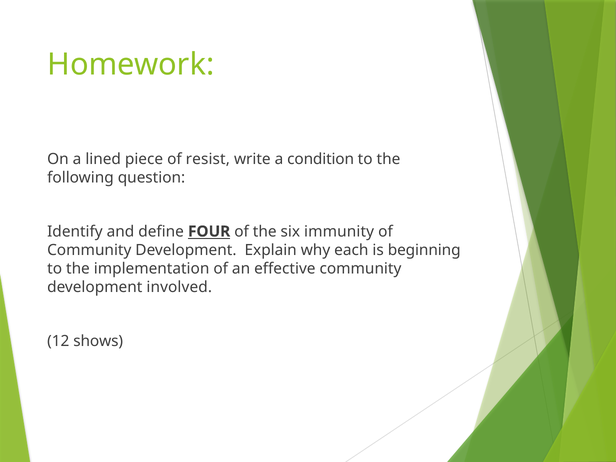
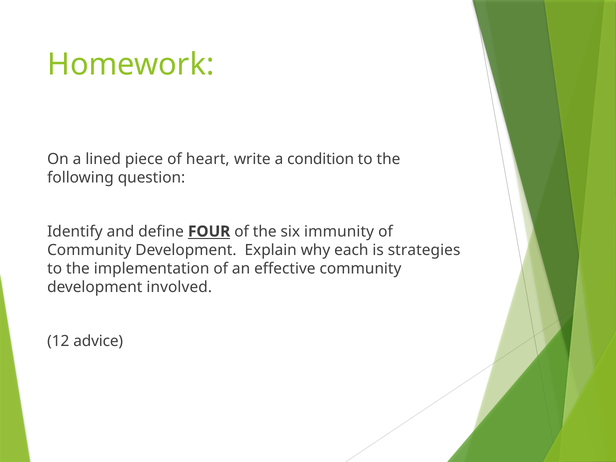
resist: resist -> heart
beginning: beginning -> strategies
shows: shows -> advice
